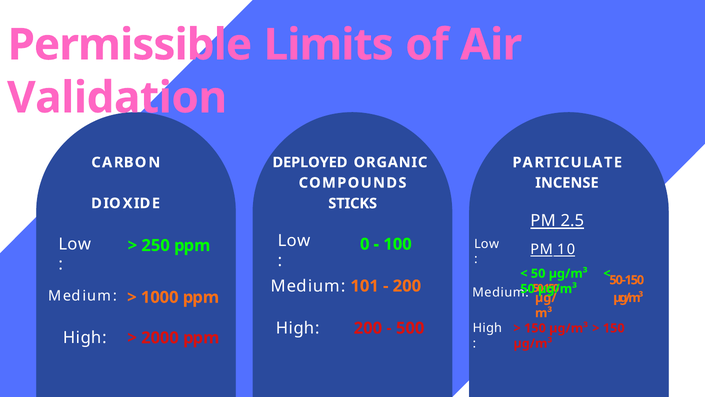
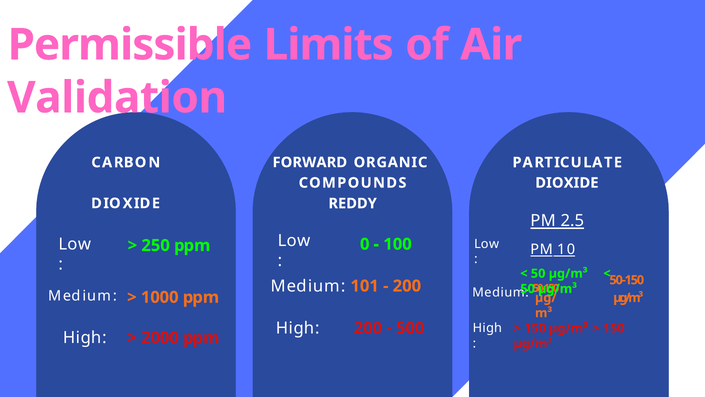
DEPLOYED: DEPLOYED -> FORWARD
INCENSE at (567, 183): INCENSE -> DIOXIDE
STICKS: STICKS -> REDDY
